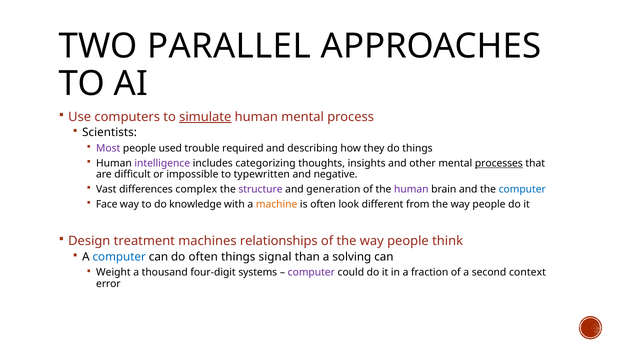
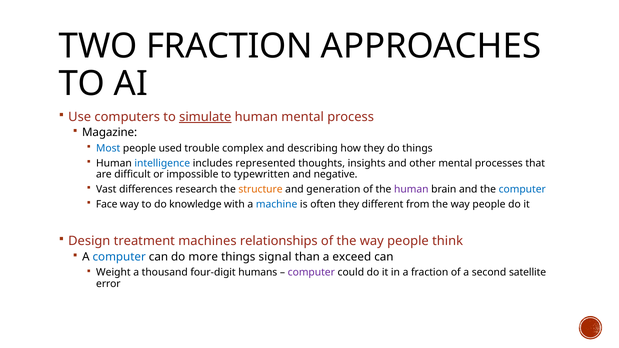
TWO PARALLEL: PARALLEL -> FRACTION
Scientists: Scientists -> Magazine
Most colour: purple -> blue
required: required -> complex
intelligence colour: purple -> blue
categorizing: categorizing -> represented
processes underline: present -> none
complex: complex -> research
structure colour: purple -> orange
machine colour: orange -> blue
often look: look -> they
do often: often -> more
solving: solving -> exceed
systems: systems -> humans
context: context -> satellite
